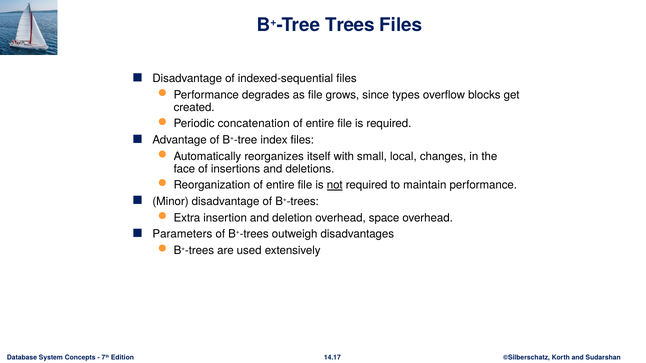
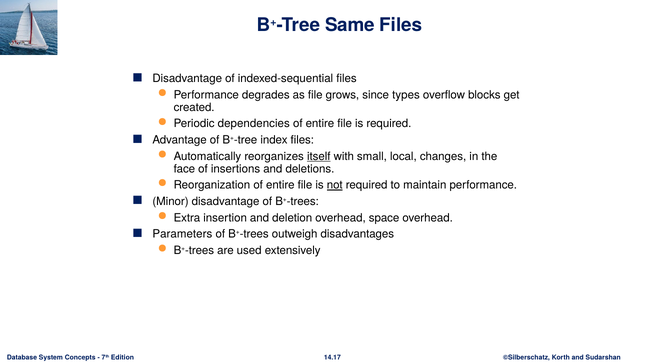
Trees: Trees -> Same
concatenation: concatenation -> dependencies
itself underline: none -> present
